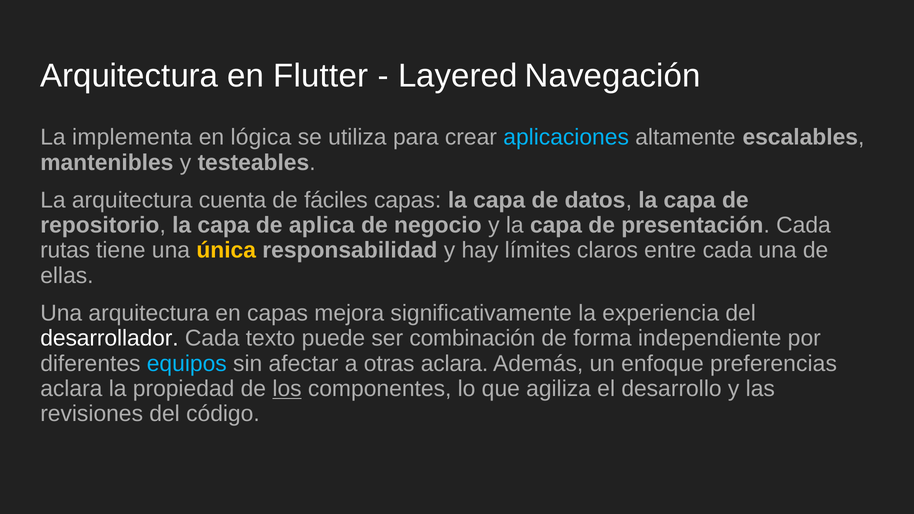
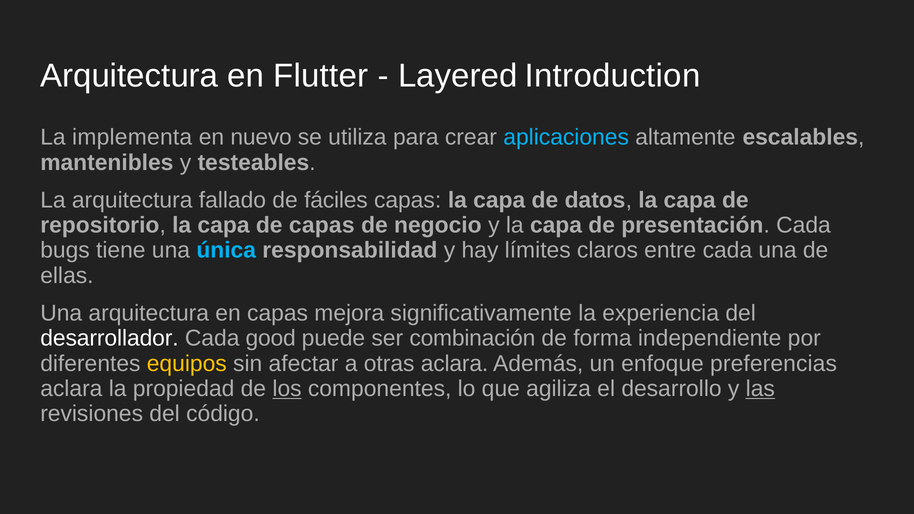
Navegación: Navegación -> Introduction
lógica: lógica -> nuevo
cuenta: cuenta -> fallado
de aplica: aplica -> capas
rutas: rutas -> bugs
única colour: yellow -> light blue
texto: texto -> good
equipos colour: light blue -> yellow
las underline: none -> present
